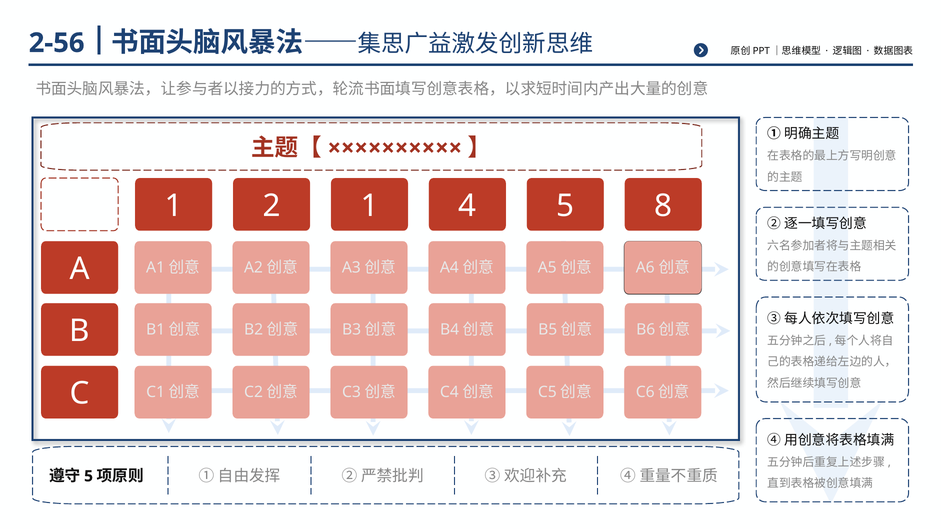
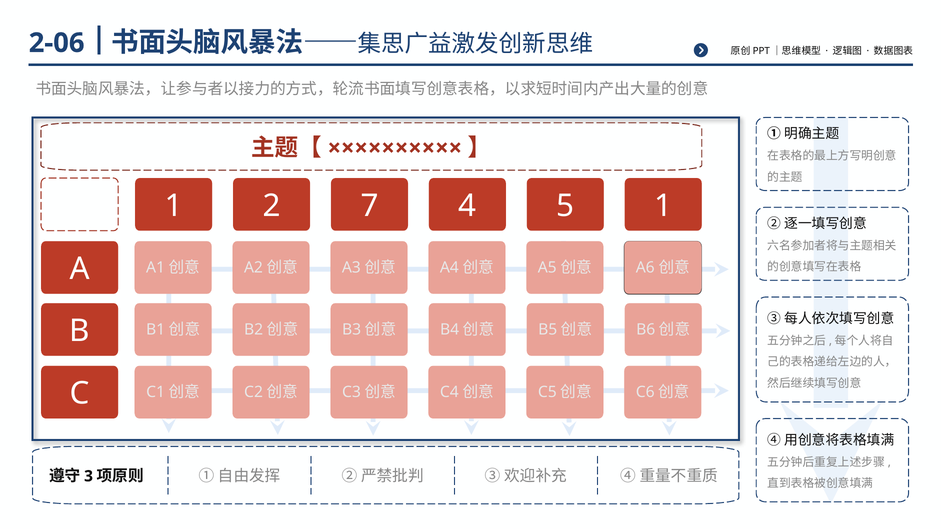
2-56: 2-56 -> 2-06
2 1: 1 -> 7
4 8: 8 -> 1
5 at (89, 476): 5 -> 3
